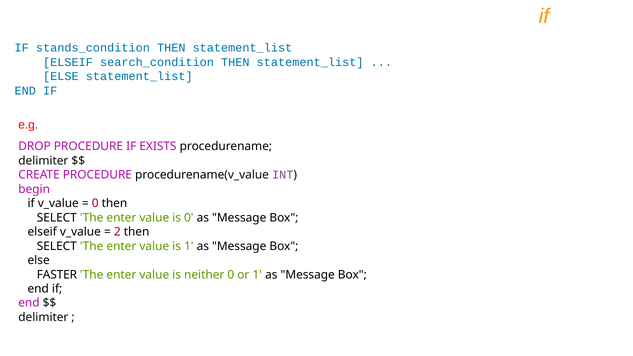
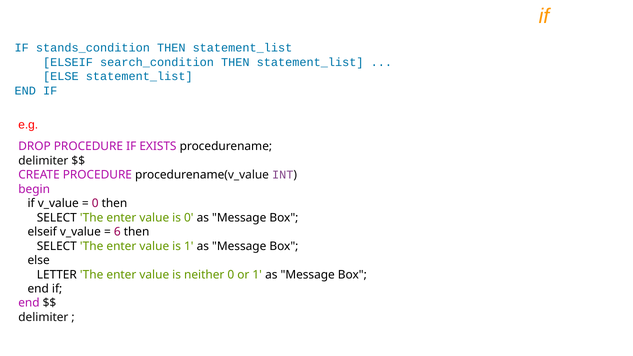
2: 2 -> 6
FASTER: FASTER -> LETTER
